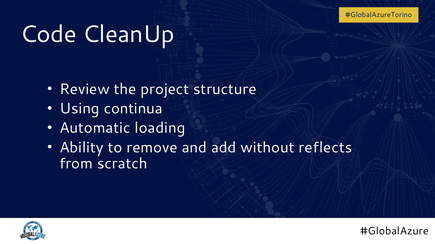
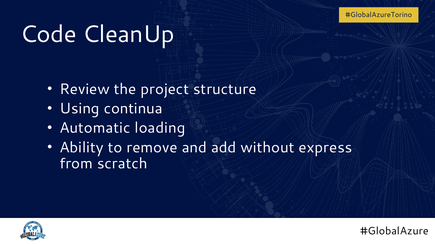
reflects: reflects -> express
